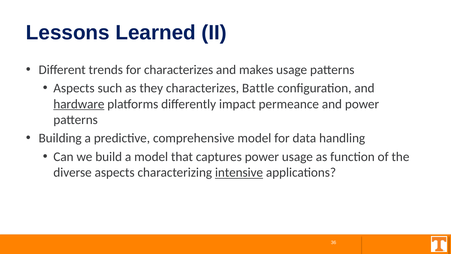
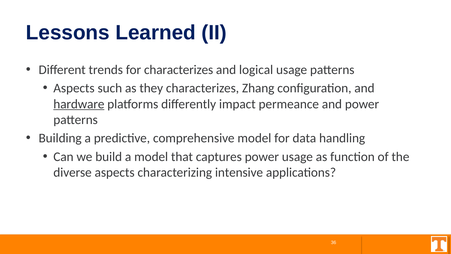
makes: makes -> logical
Battle: Battle -> Zhang
intensive underline: present -> none
